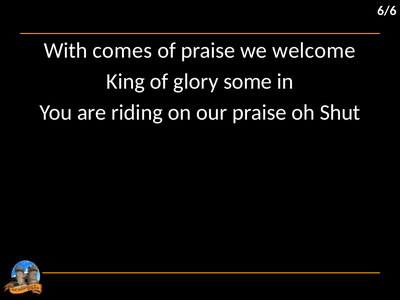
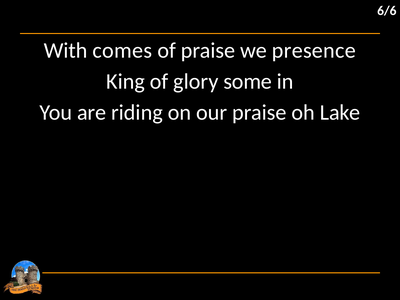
welcome: welcome -> presence
Shut: Shut -> Lake
